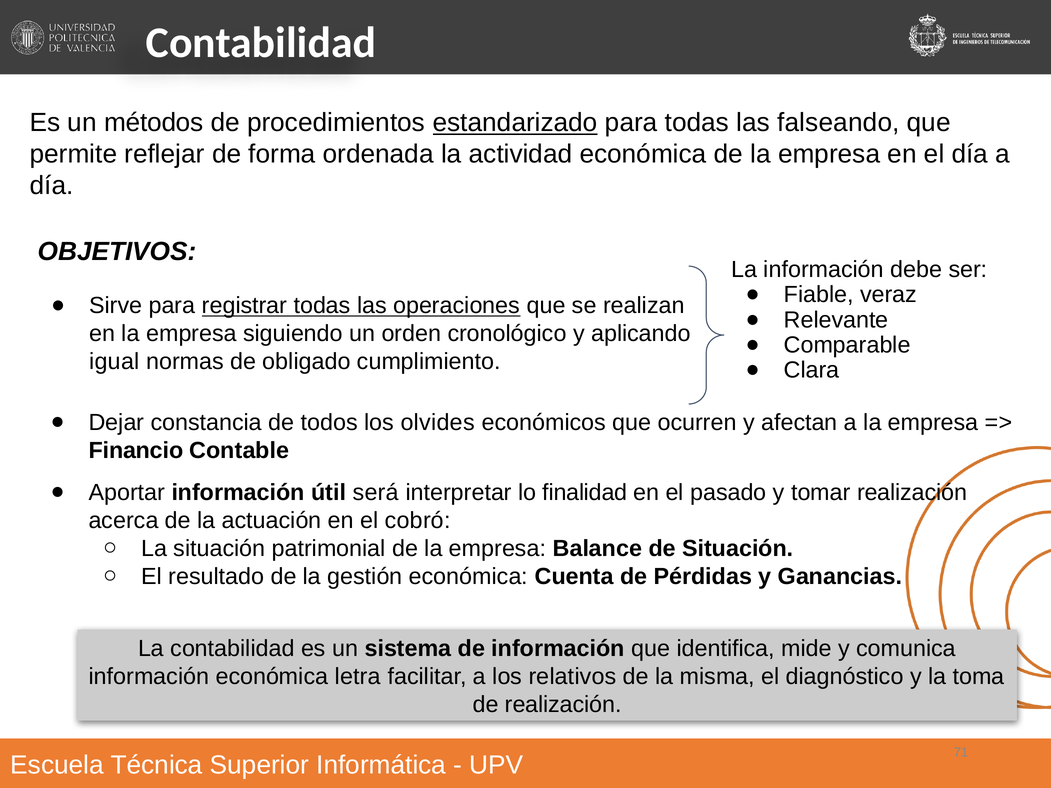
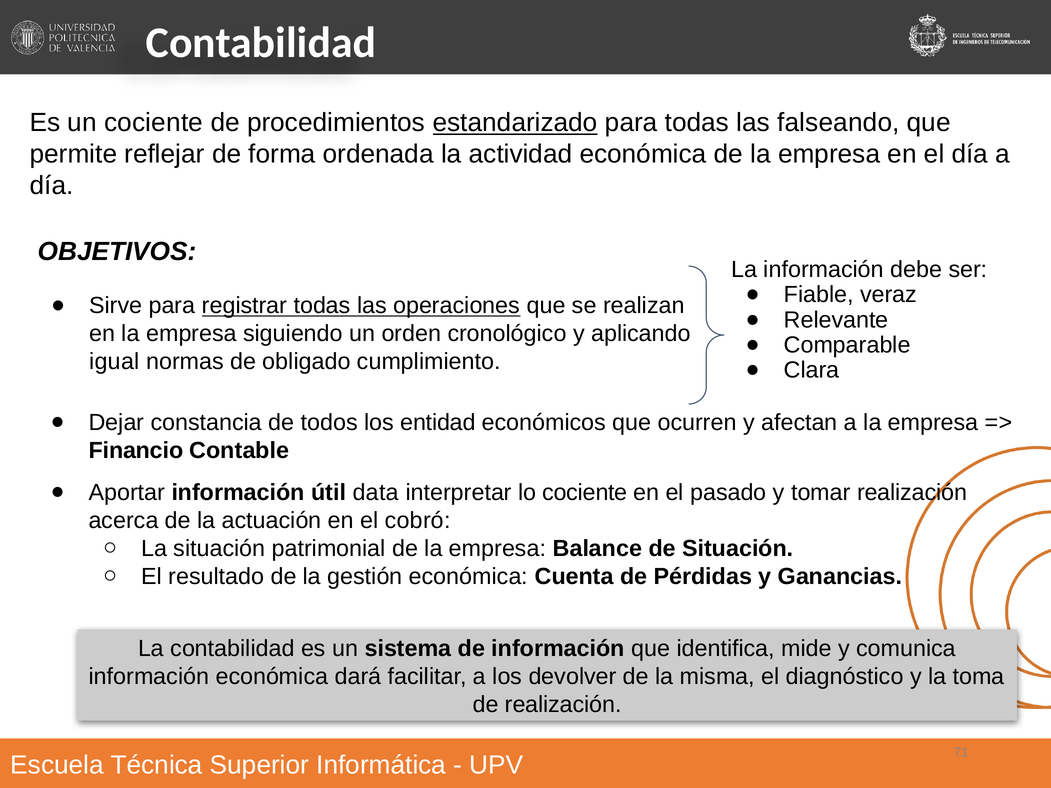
un métodos: métodos -> cociente
olvides: olvides -> entidad
será: será -> data
lo finalidad: finalidad -> cociente
letra: letra -> dará
relativos: relativos -> devolver
